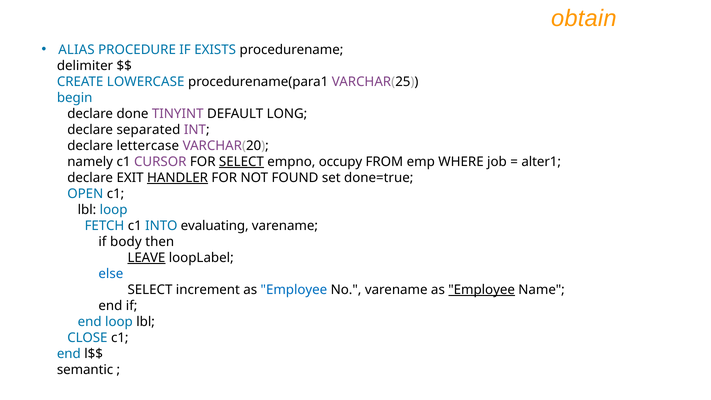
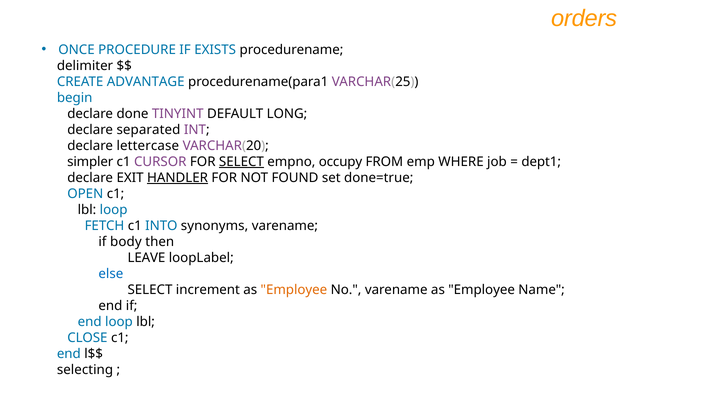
obtain: obtain -> orders
ALIAS: ALIAS -> ONCE
LOWERCASE: LOWERCASE -> ADVANTAGE
namely: namely -> simpler
alter1: alter1 -> dept1
evaluating: evaluating -> synonyms
LEAVE underline: present -> none
Employee at (294, 290) colour: blue -> orange
Employee at (482, 290) underline: present -> none
semantic: semantic -> selecting
